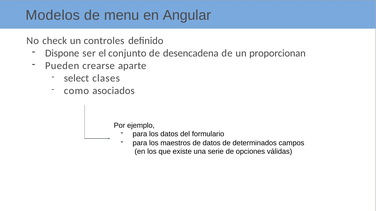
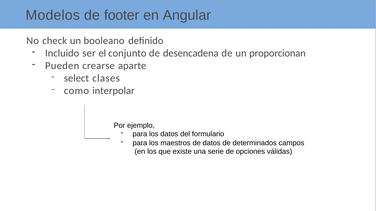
menu: menu -> footer
controles: controles -> booleano
Dispone: Dispone -> Incluido
asociados: asociados -> interpolar
